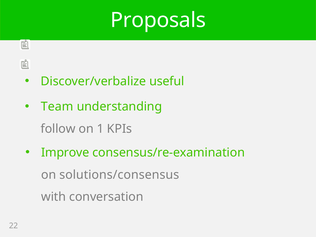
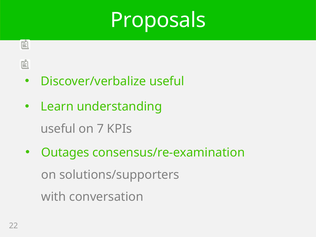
Team: Team -> Learn
follow at (58, 129): follow -> useful
1: 1 -> 7
Improve: Improve -> Outages
solutions/consensus: solutions/consensus -> solutions/supporters
